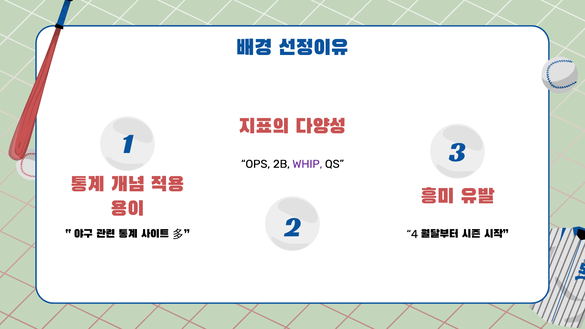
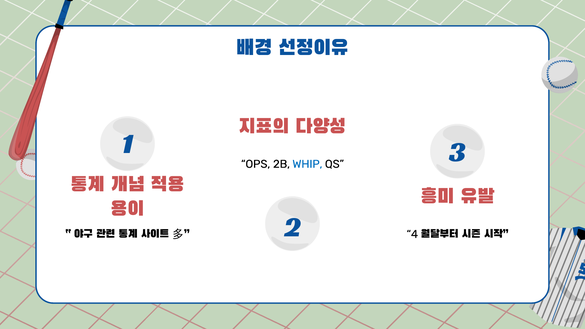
WHIP colour: purple -> blue
